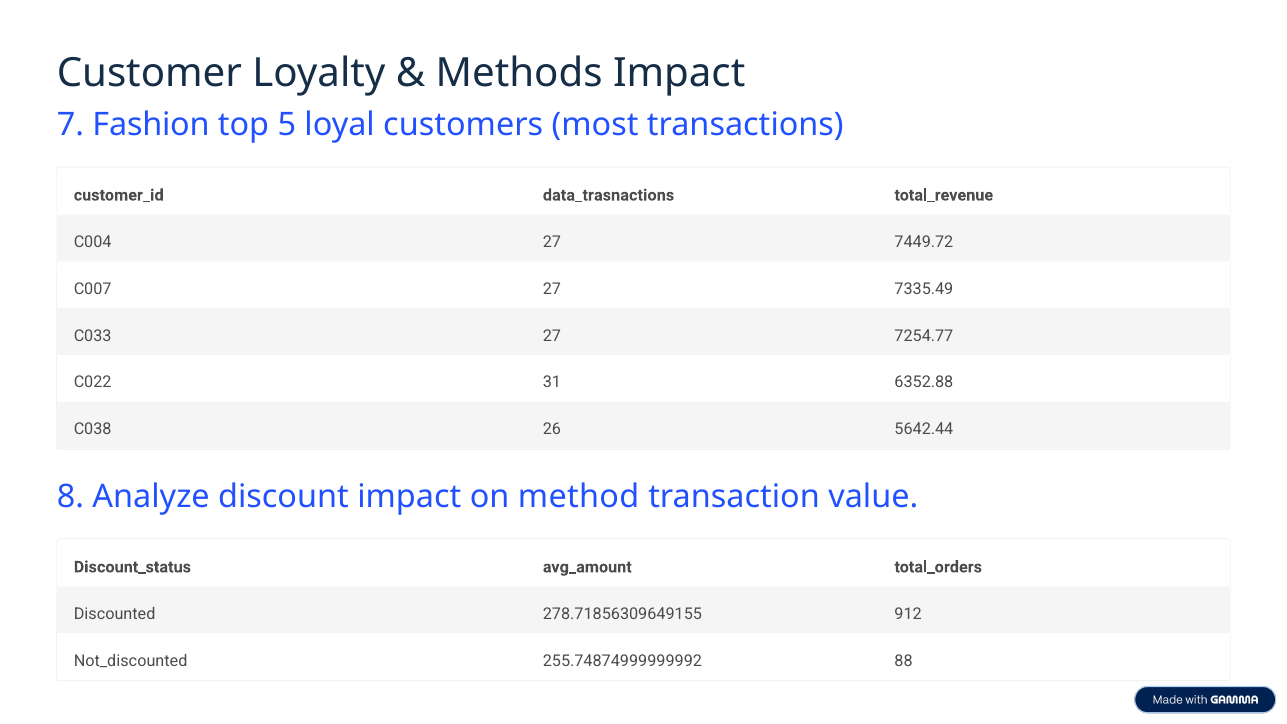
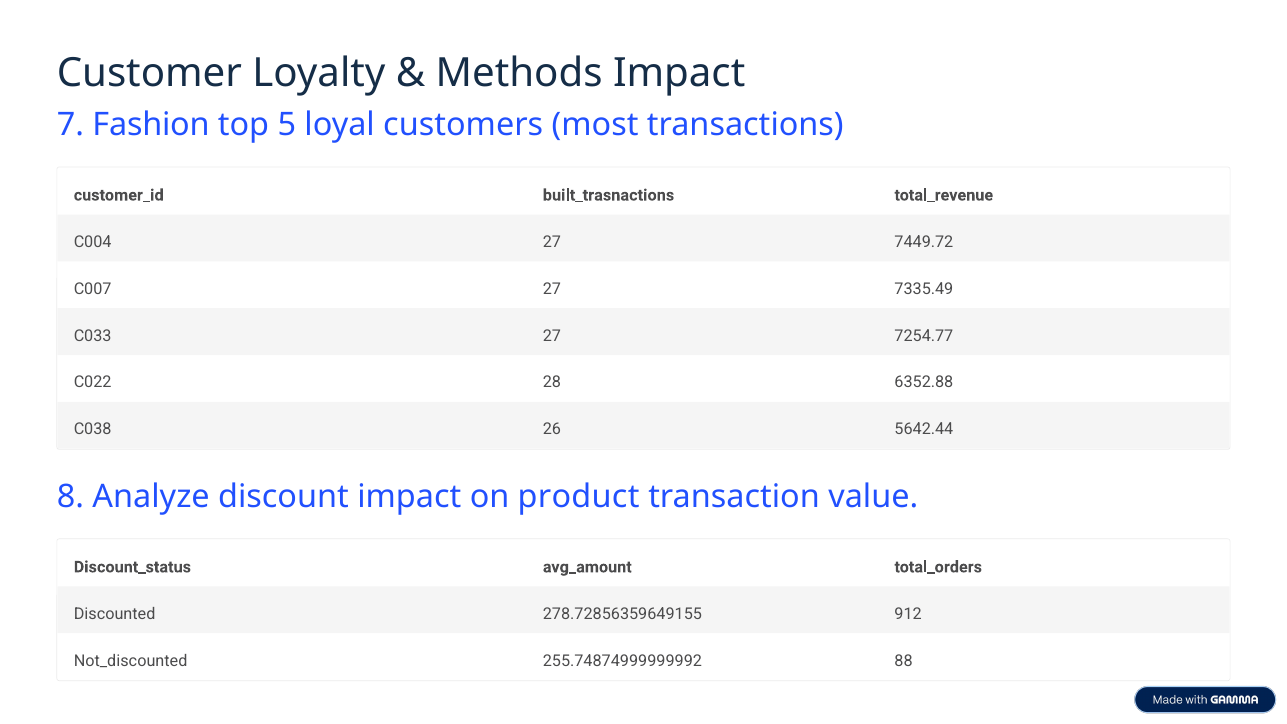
data_trasnactions: data_trasnactions -> built_trasnactions
31: 31 -> 28
method: method -> product
278.71856309649155: 278.71856309649155 -> 278.72856359649155
